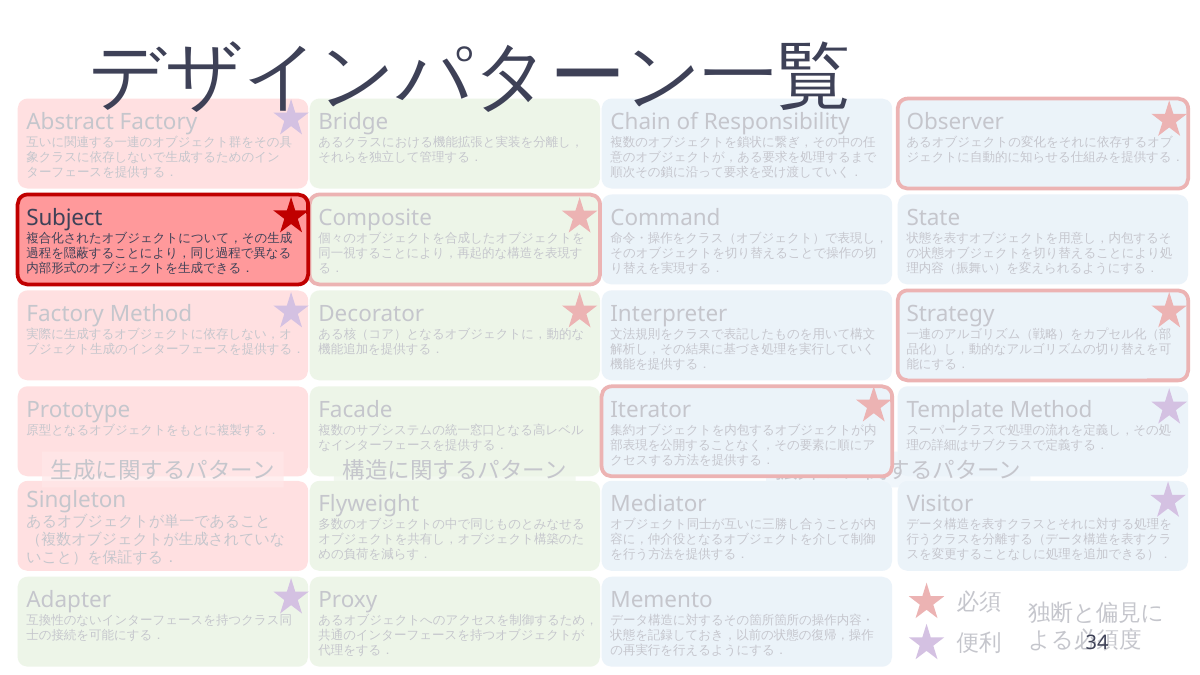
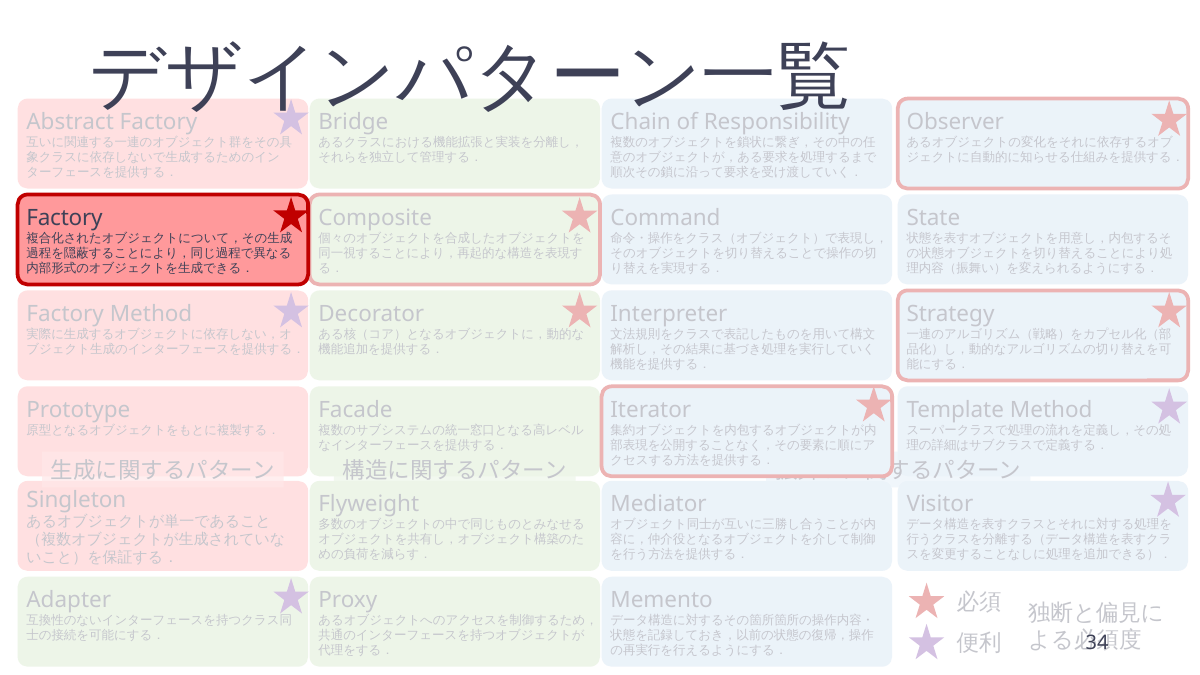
Subject at (65, 218): Subject -> Factory
